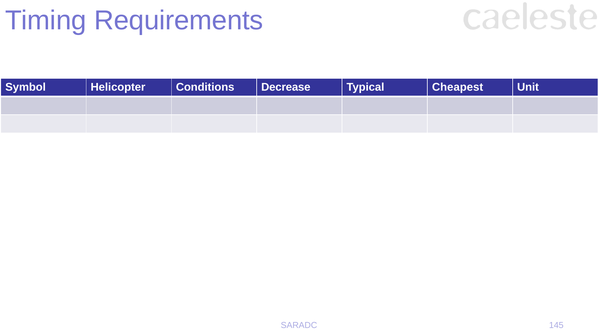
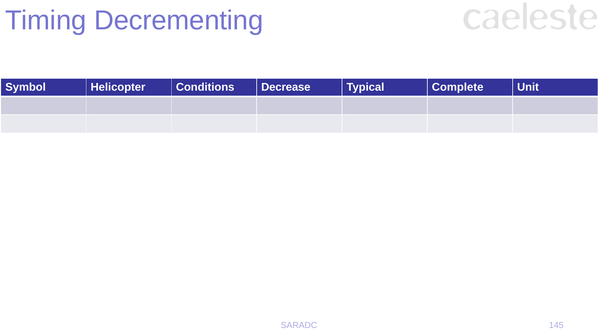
Requirements: Requirements -> Decrementing
Cheapest: Cheapest -> Complete
